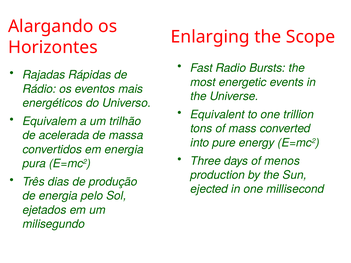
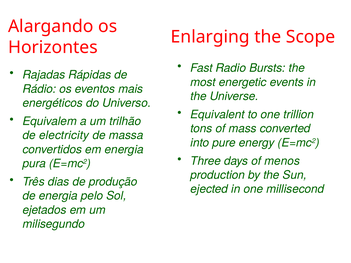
acelerada: acelerada -> electricity
